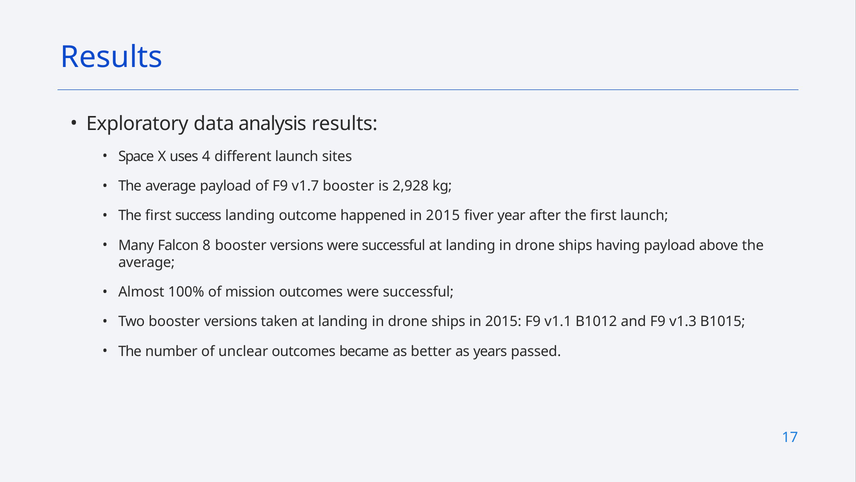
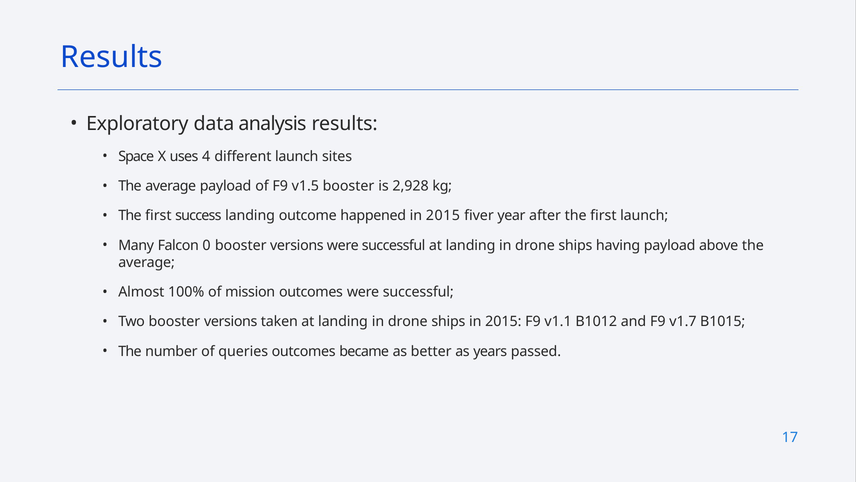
v1.7: v1.7 -> v1.5
8: 8 -> 0
v1.3: v1.3 -> v1.7
unclear: unclear -> queries
